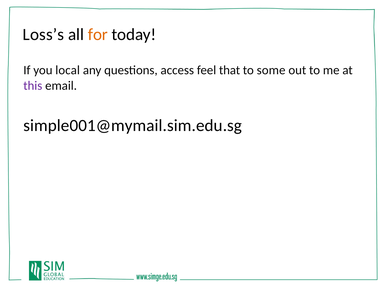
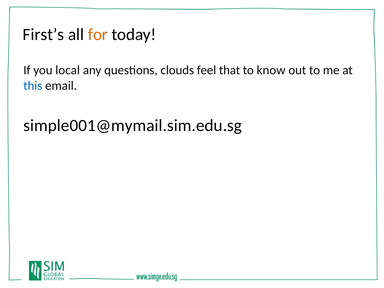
Loss’s: Loss’s -> First’s
access: access -> clouds
some: some -> know
this colour: purple -> blue
